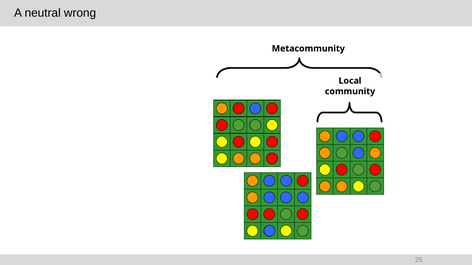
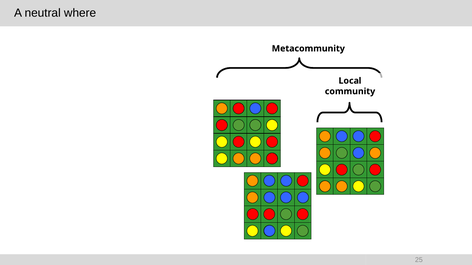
wrong: wrong -> where
